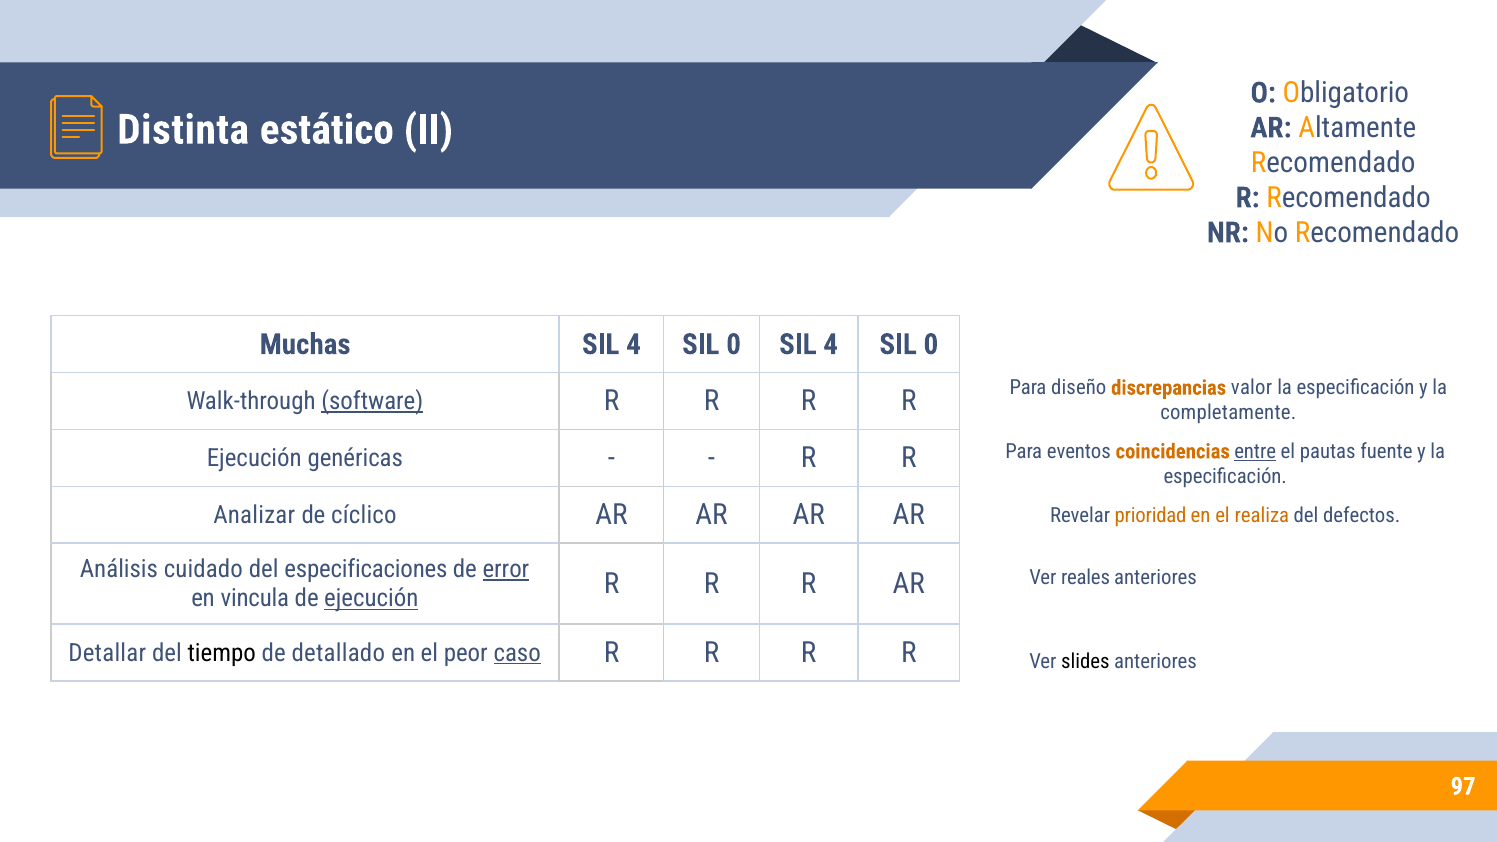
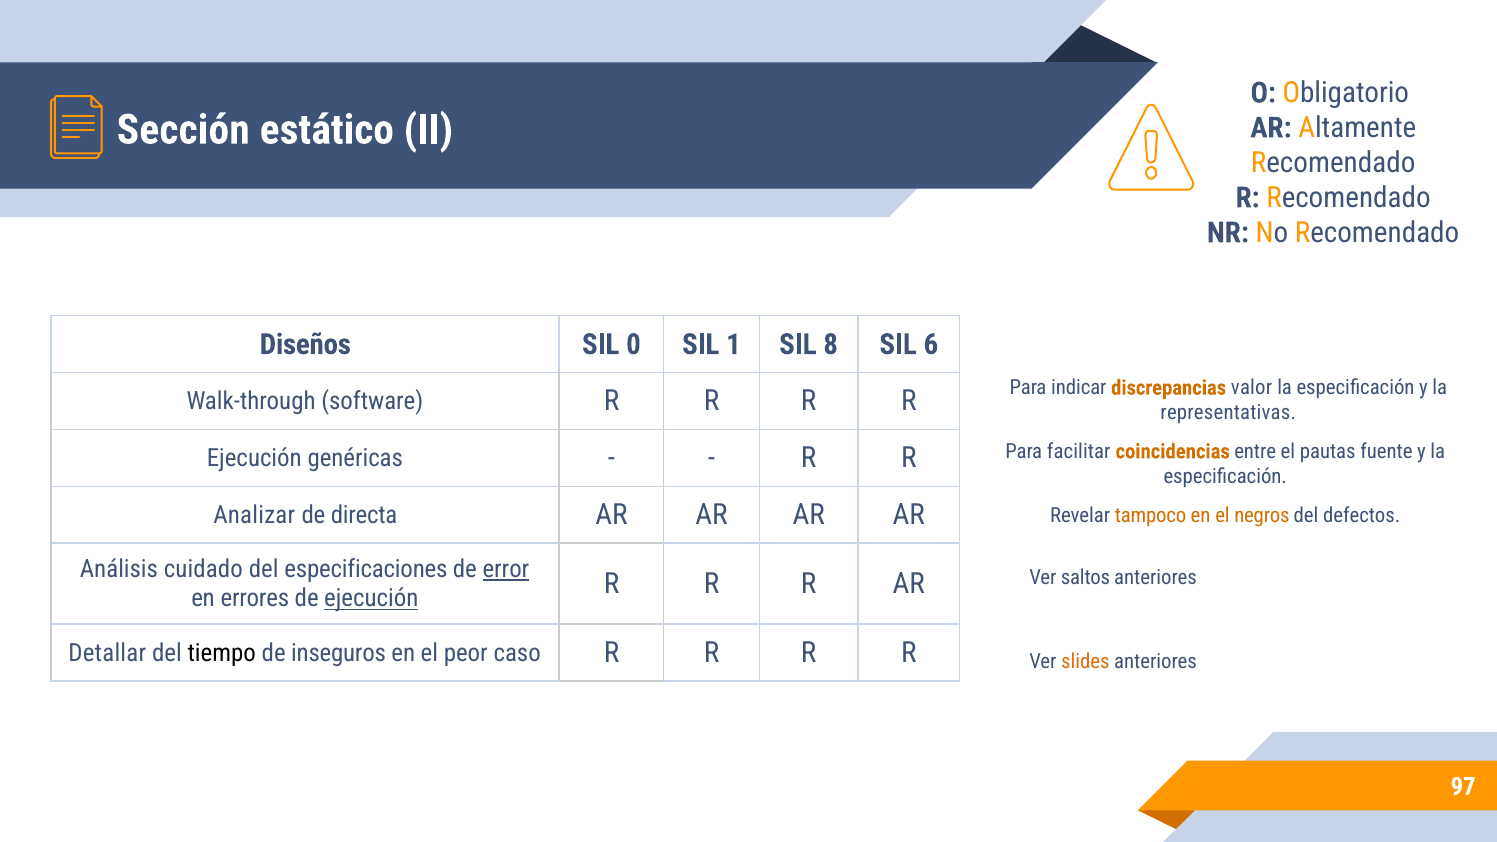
Distinta: Distinta -> Sección
Muchas: Muchas -> Diseños
4 at (633, 344): 4 -> 0
0 at (734, 344): 0 -> 1
4 at (831, 344): 4 -> 8
0 at (931, 344): 0 -> 6
diseño: diseño -> indicar
software underline: present -> none
completamente: completamente -> representativas
eventos: eventos -> facilitar
entre underline: present -> none
cíclico: cíclico -> directa
prioridad: prioridad -> tampoco
realiza: realiza -> negros
reales: reales -> saltos
vincula: vincula -> errores
detallado: detallado -> inseguros
caso underline: present -> none
slides colour: black -> orange
